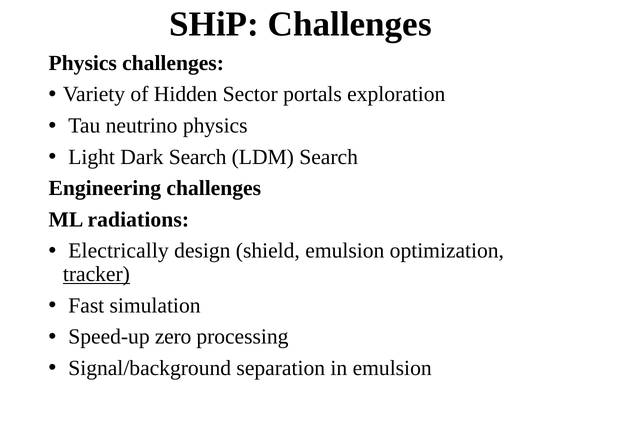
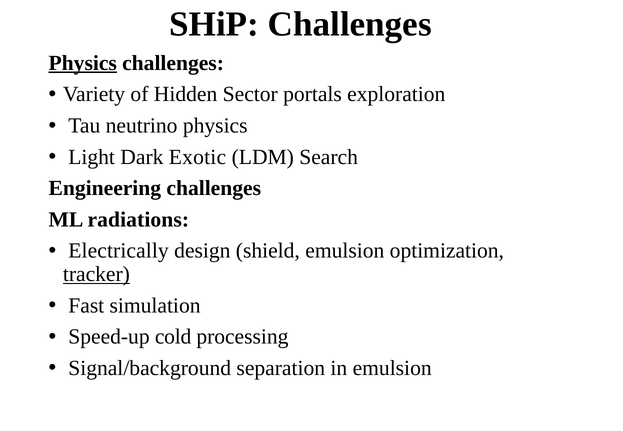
Physics at (83, 63) underline: none -> present
Dark Search: Search -> Exotic
zero: zero -> cold
